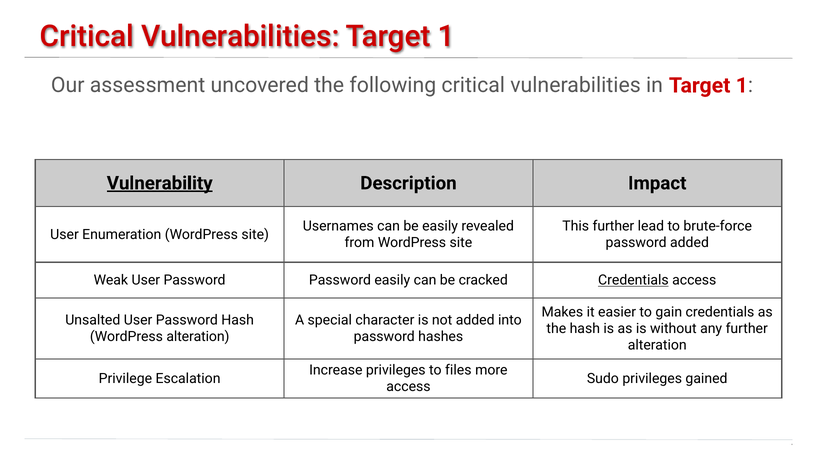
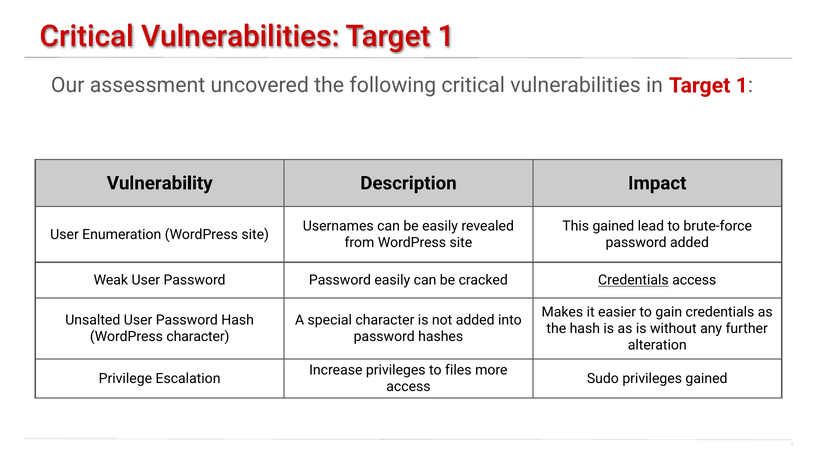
Vulnerability underline: present -> none
This further: further -> gained
WordPress alteration: alteration -> character
